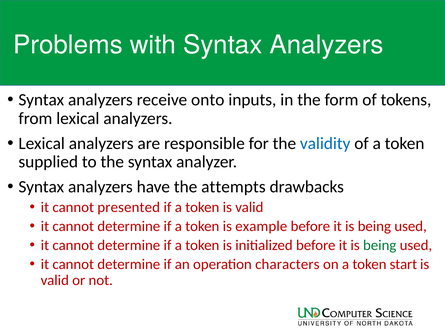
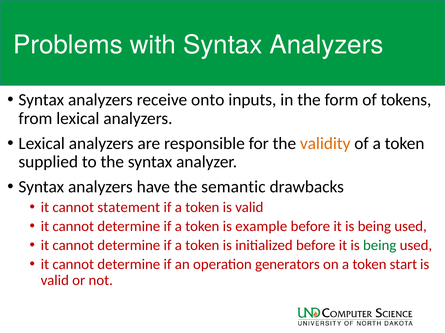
validity colour: blue -> orange
attempts: attempts -> semantic
presented: presented -> statement
characters: characters -> generators
